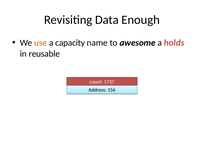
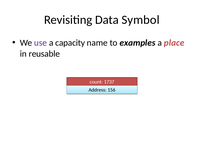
Enough: Enough -> Symbol
use colour: orange -> purple
awesome: awesome -> examples
holds: holds -> place
